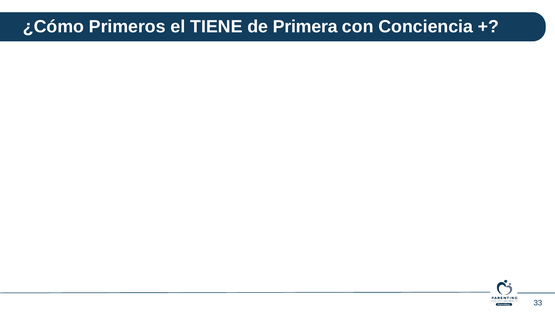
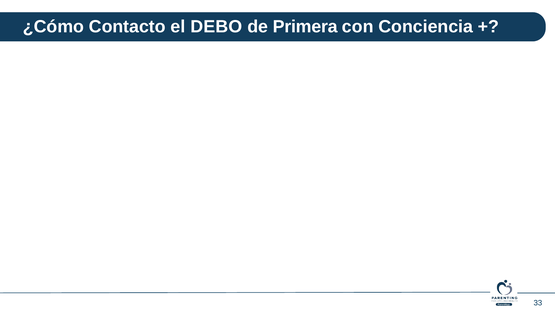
Primeros: Primeros -> Contacto
TIENE: TIENE -> DEBO
